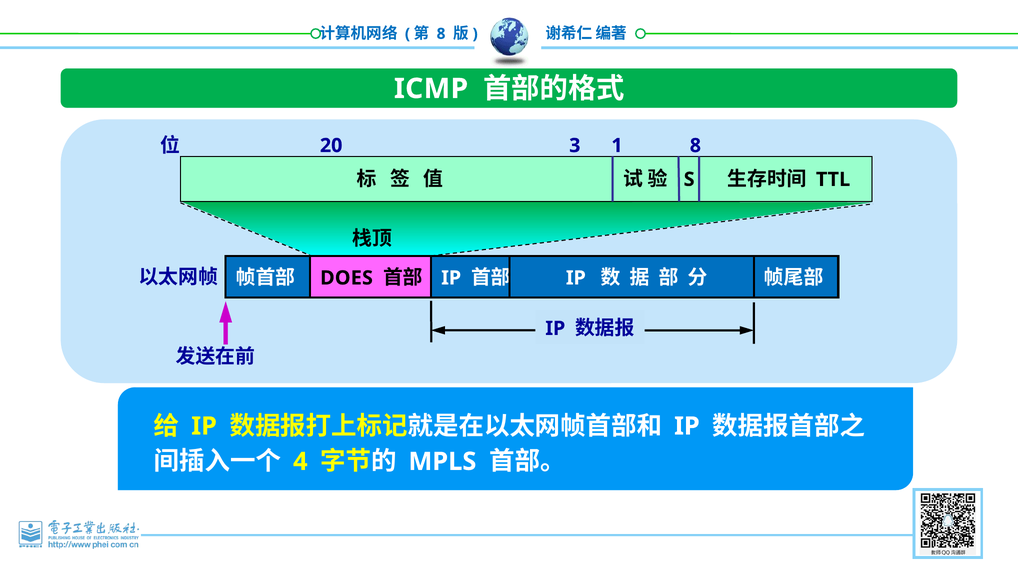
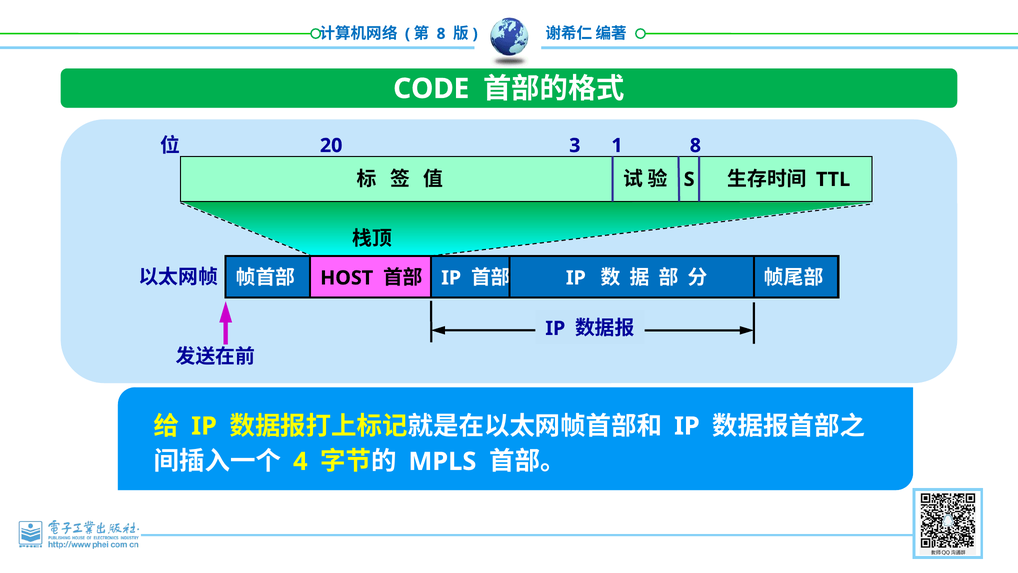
ICMP: ICMP -> CODE
DOES: DOES -> HOST
